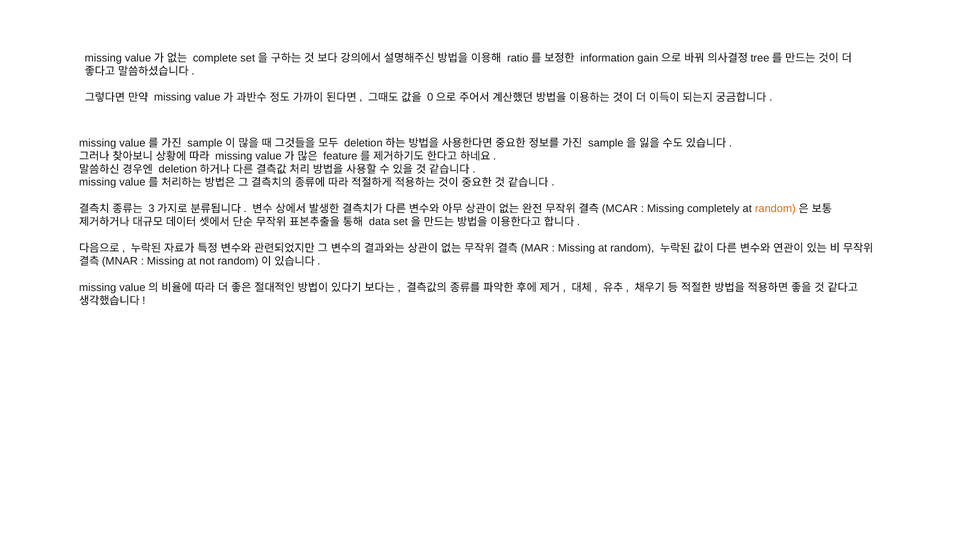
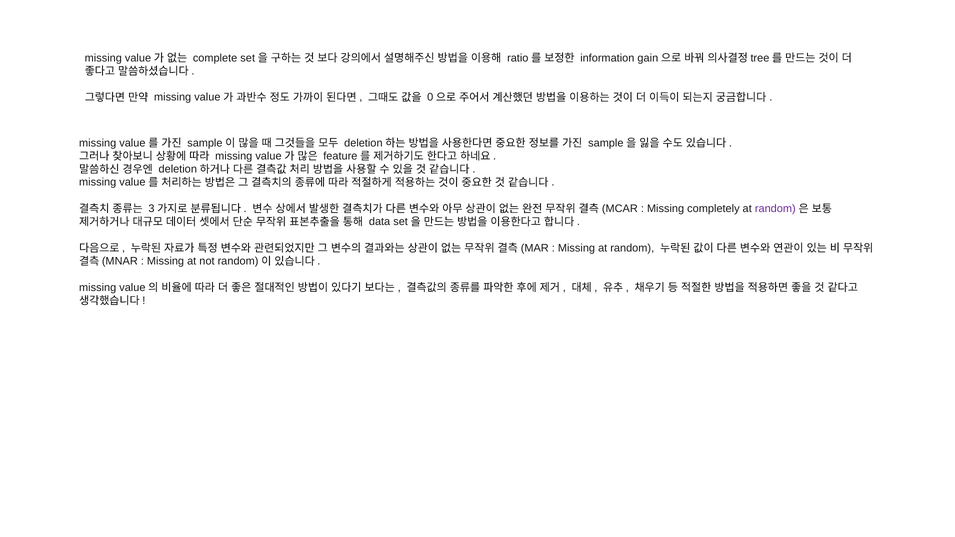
random at (775, 209) colour: orange -> purple
